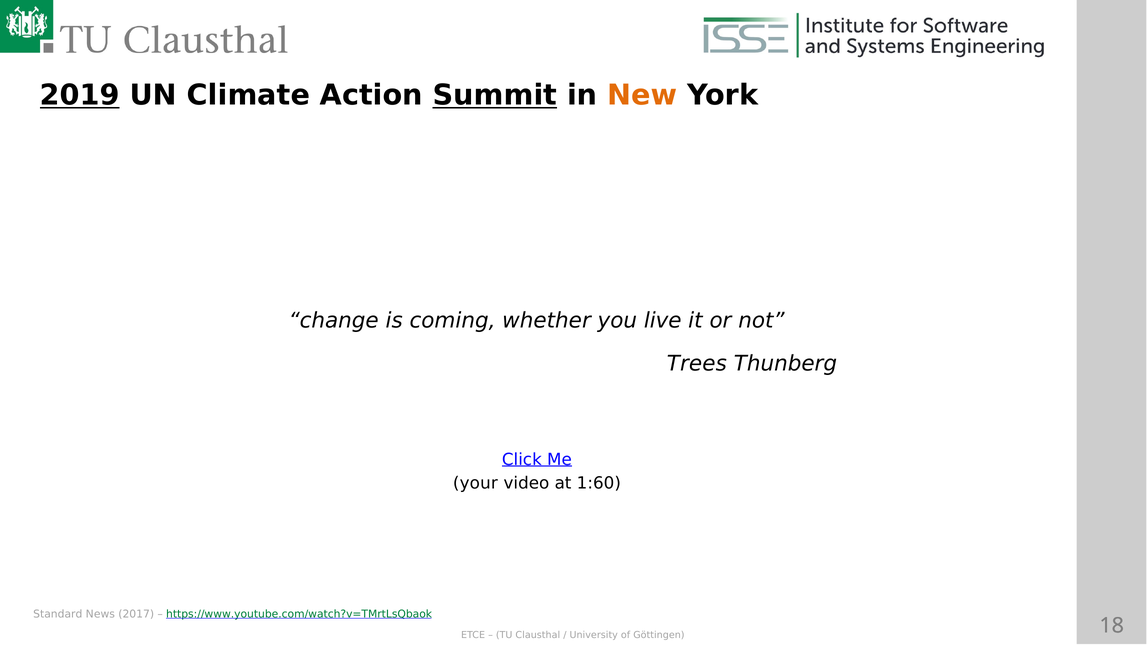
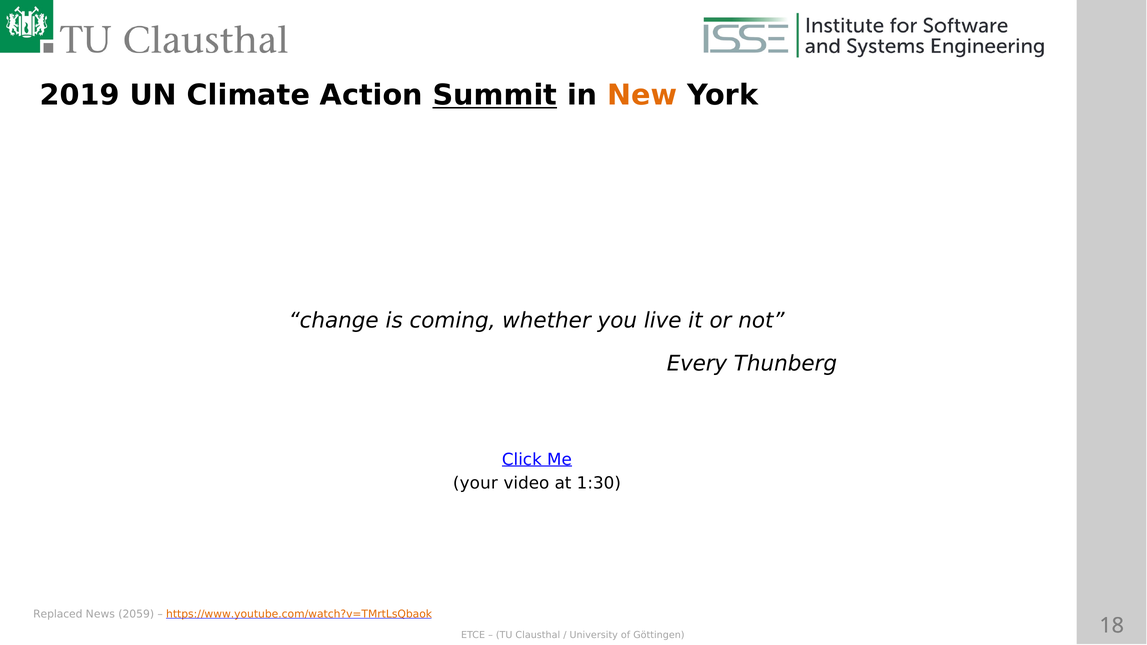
2019 underline: present -> none
Trees: Trees -> Every
1:60: 1:60 -> 1:30
Standard: Standard -> Replaced
2017: 2017 -> 2059
https://www.youtube.com/watch?v=TMrtLsQbaok colour: green -> orange
